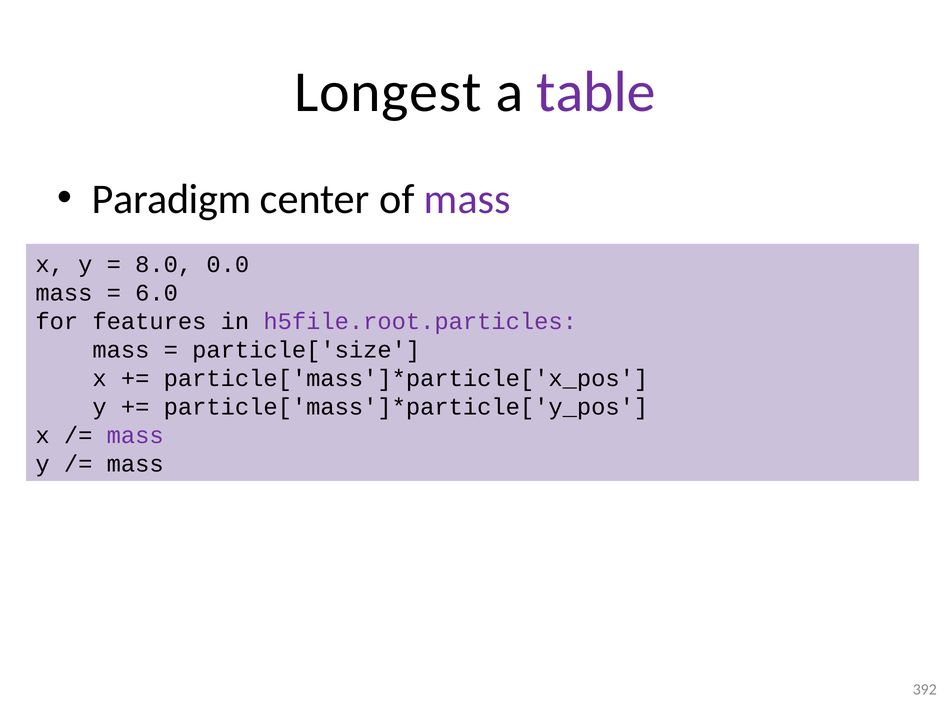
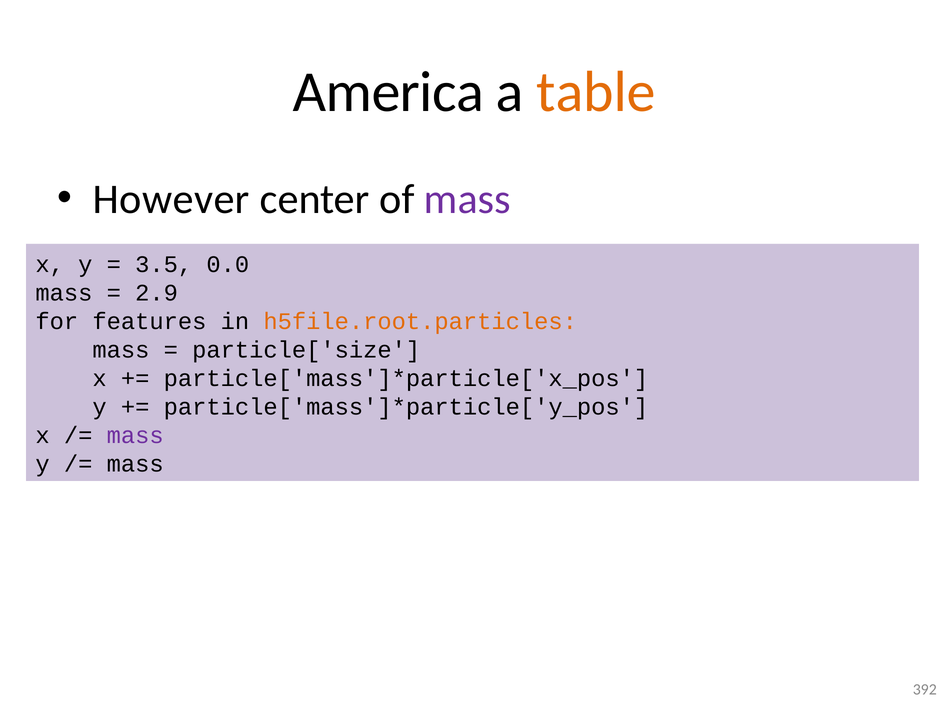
Longest: Longest -> America
table colour: purple -> orange
Paradigm: Paradigm -> However
8.0: 8.0 -> 3.5
6.0: 6.0 -> 2.9
h5file.root.particles colour: purple -> orange
